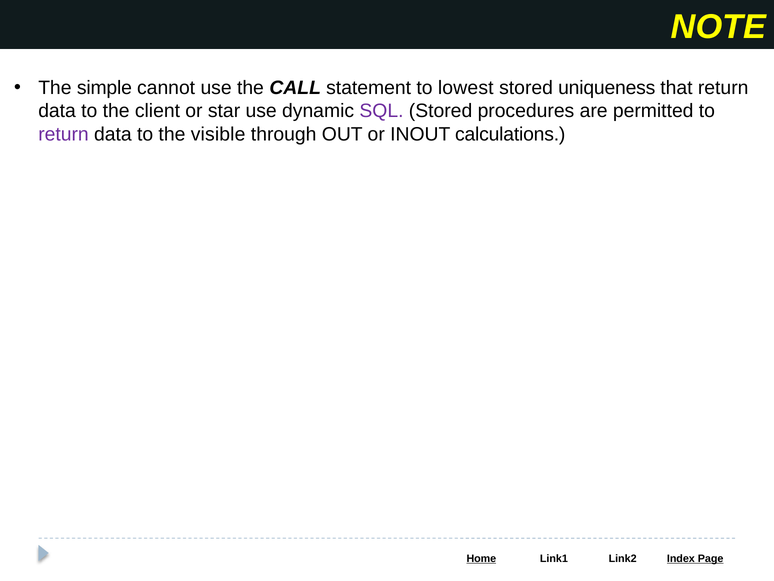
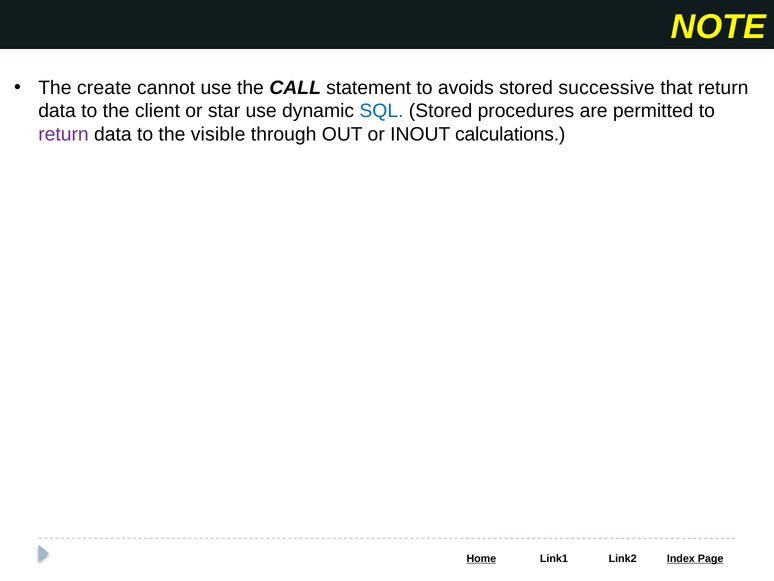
simple: simple -> create
lowest: lowest -> avoids
uniqueness: uniqueness -> successive
SQL colour: purple -> blue
